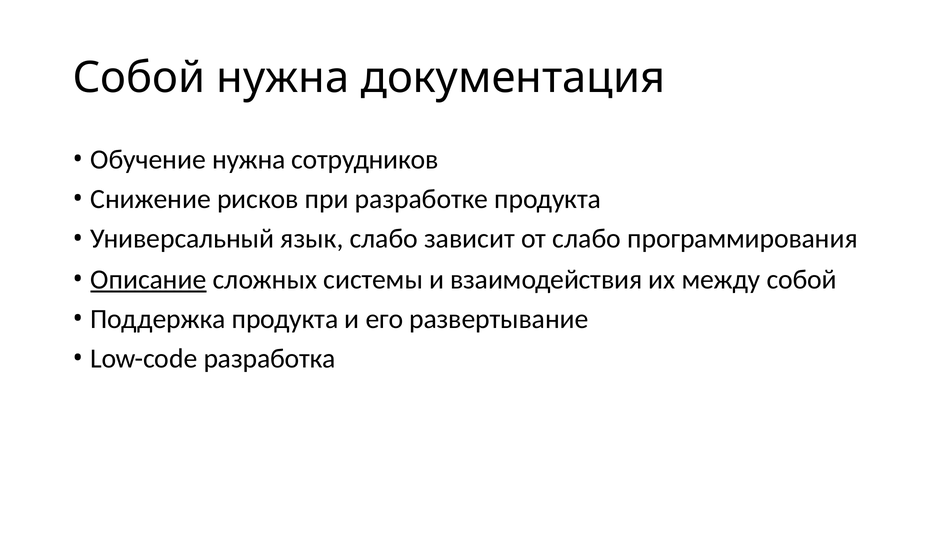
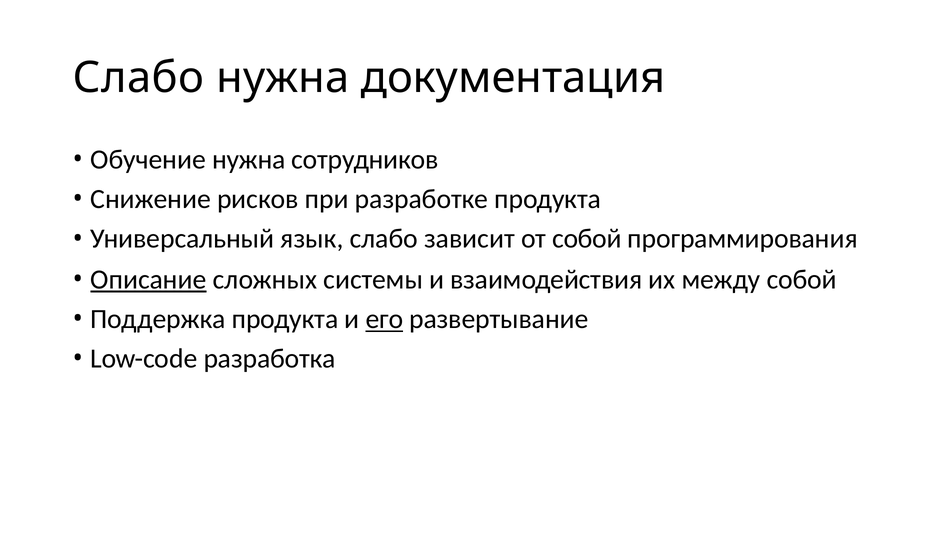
Собой at (139, 78): Собой -> Слабо
от слабо: слабо -> собой
его underline: none -> present
